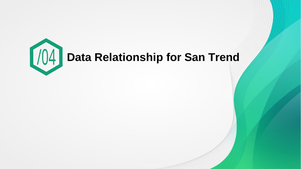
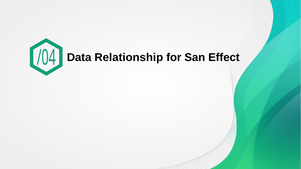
Trend: Trend -> Effect
